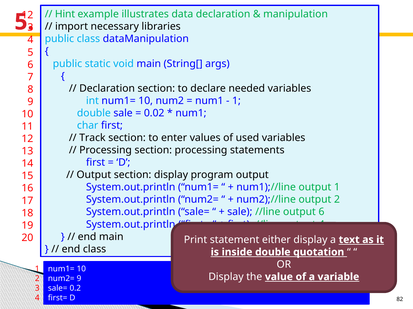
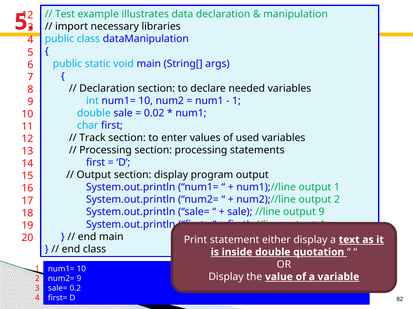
Hint: Hint -> Test
output 6: 6 -> 9
